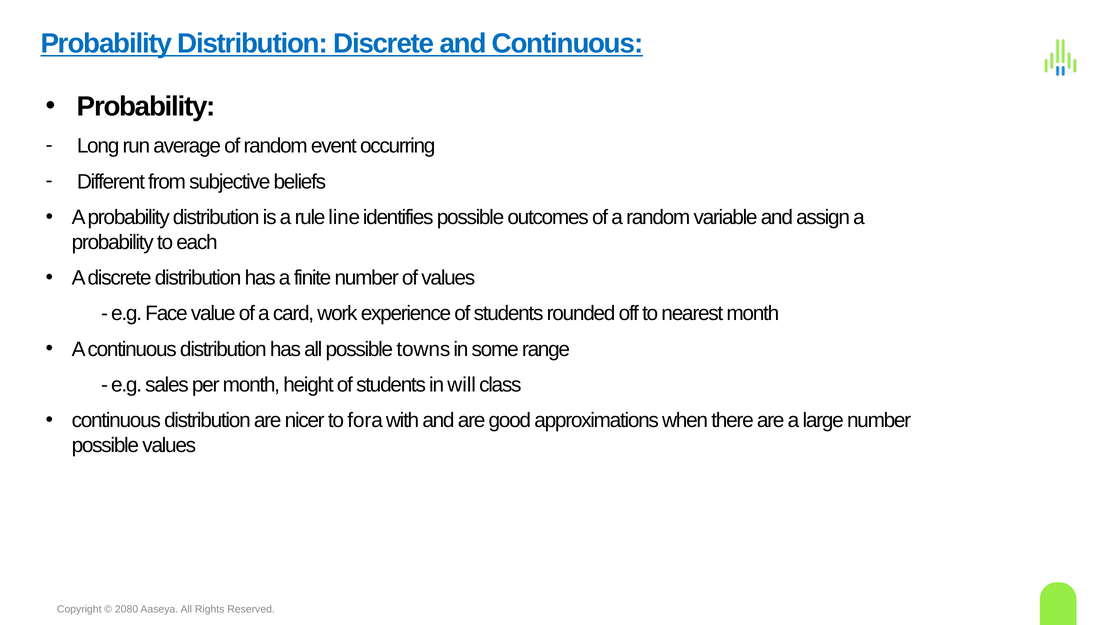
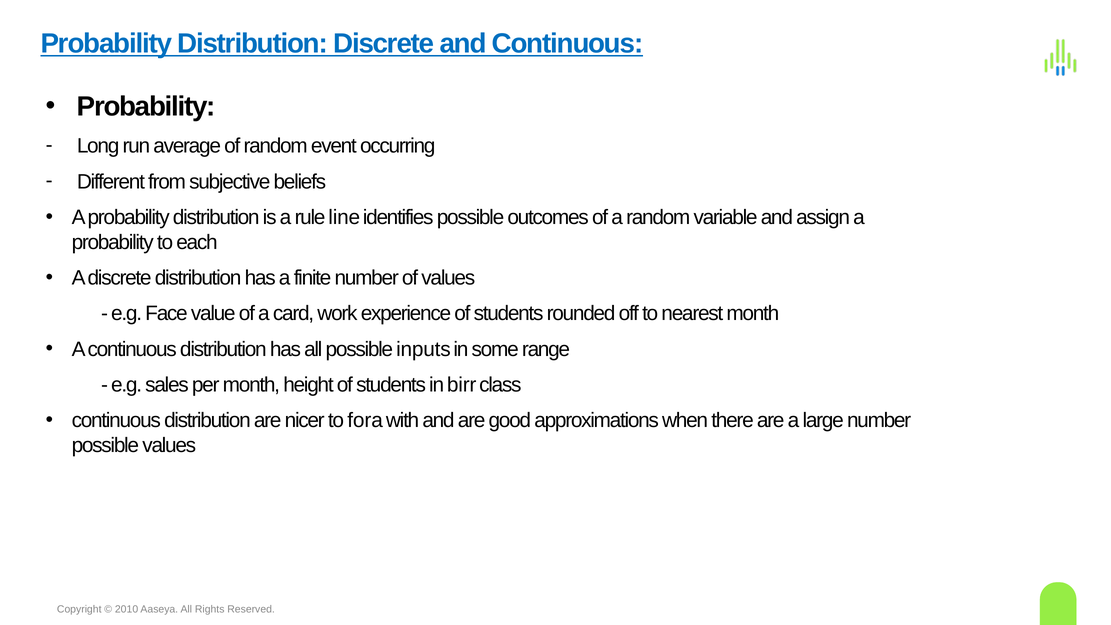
towns: towns -> inputs
will: will -> birr
2080: 2080 -> 2010
